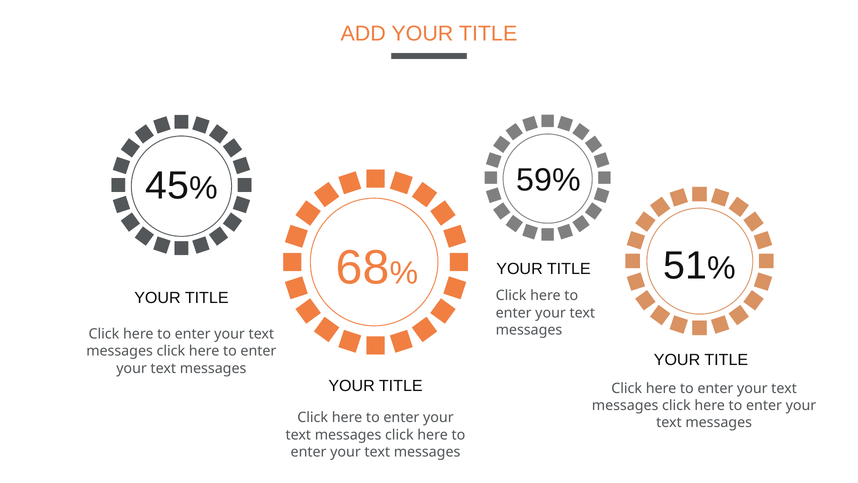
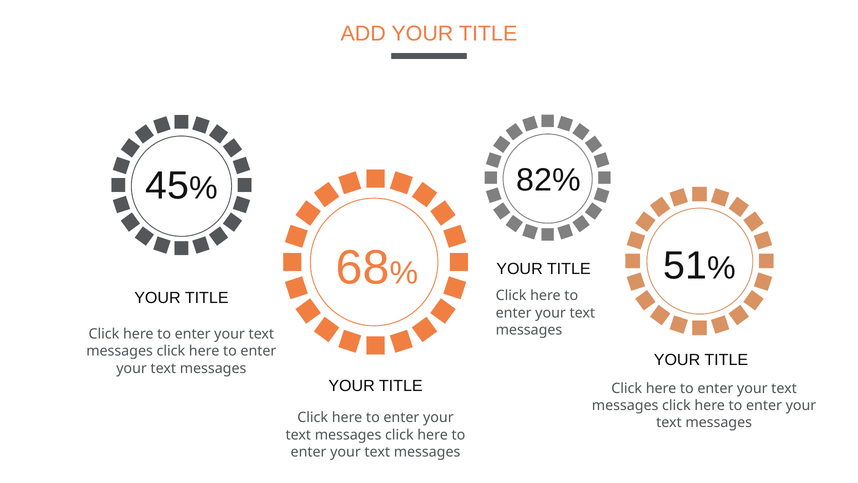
59%: 59% -> 82%
